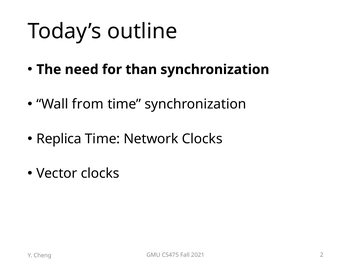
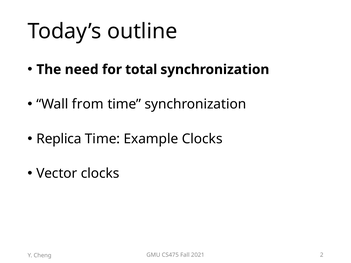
than: than -> total
Network: Network -> Example
